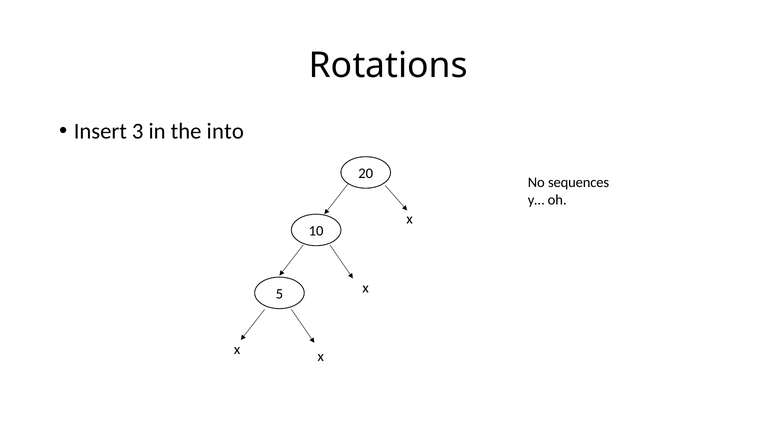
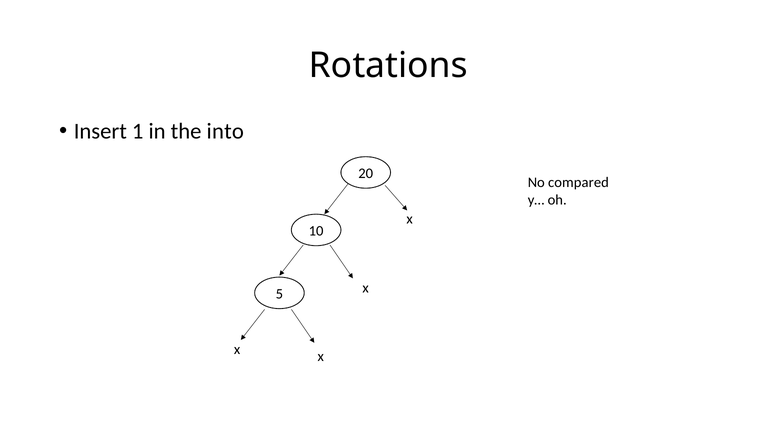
3: 3 -> 1
sequences: sequences -> compared
